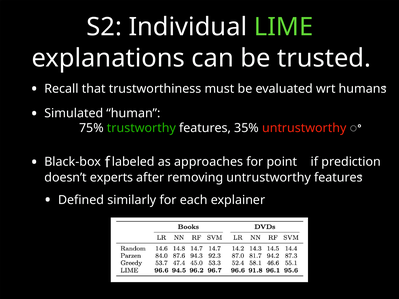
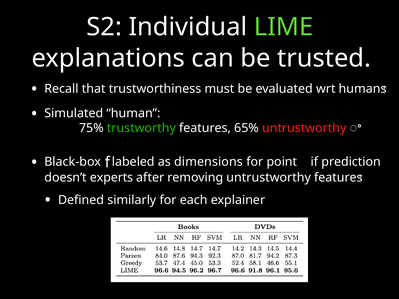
35%: 35% -> 65%
approaches: approaches -> dimensions
